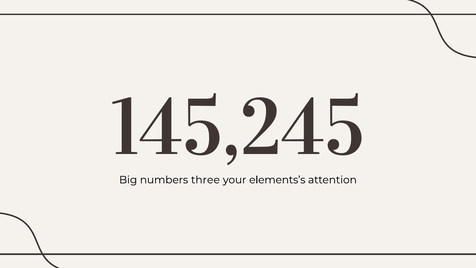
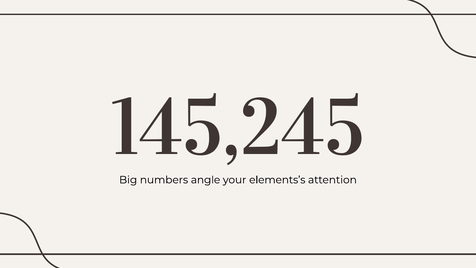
three: three -> angle
